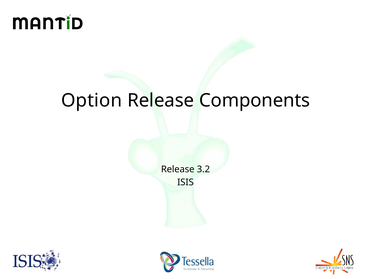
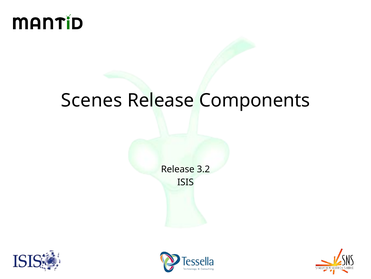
Option: Option -> Scenes
